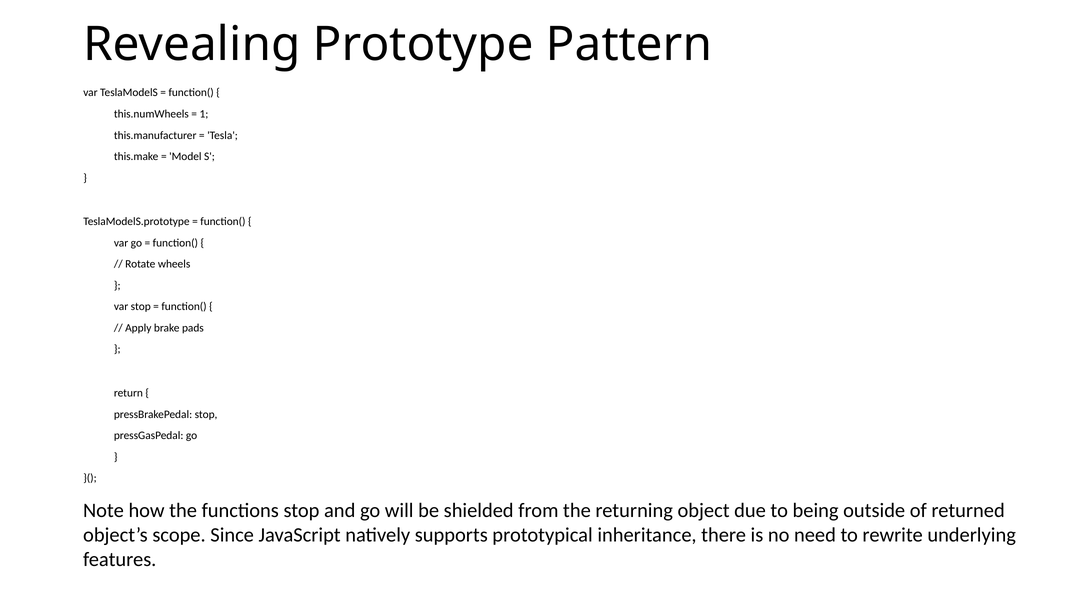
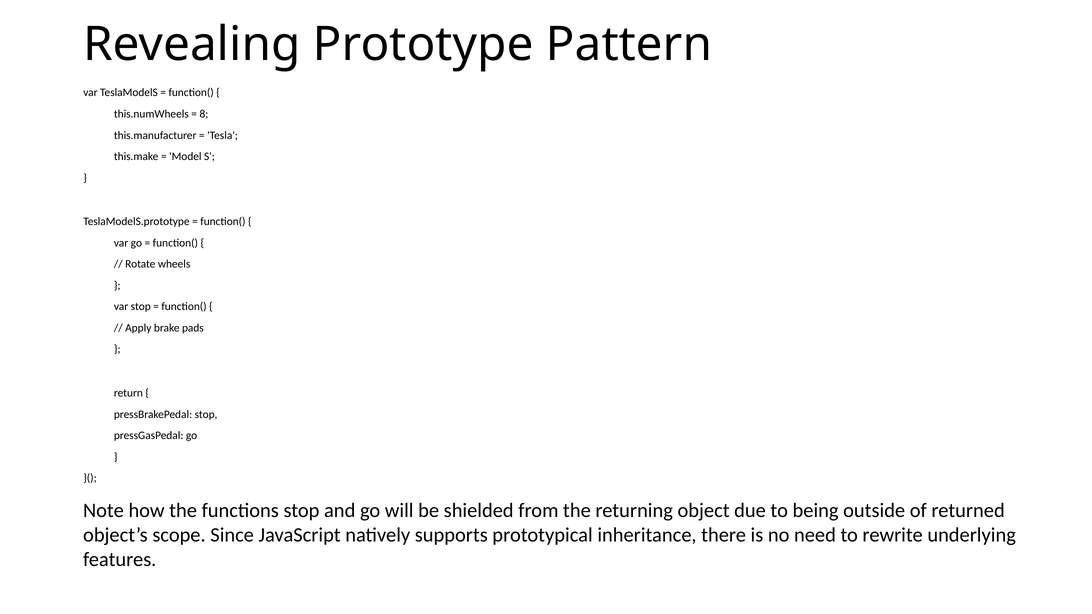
1: 1 -> 8
